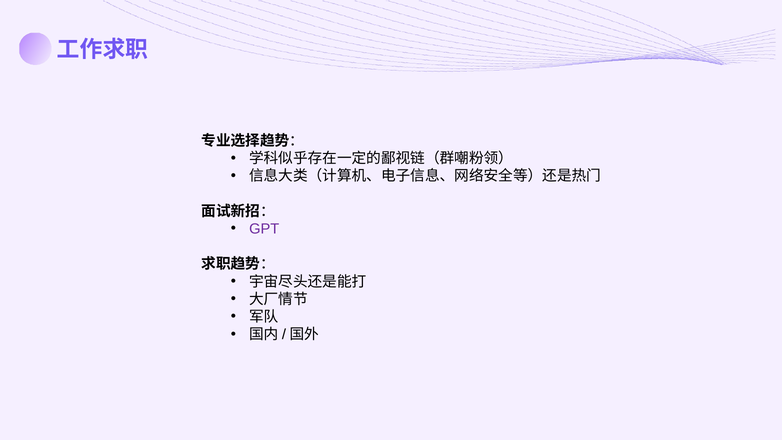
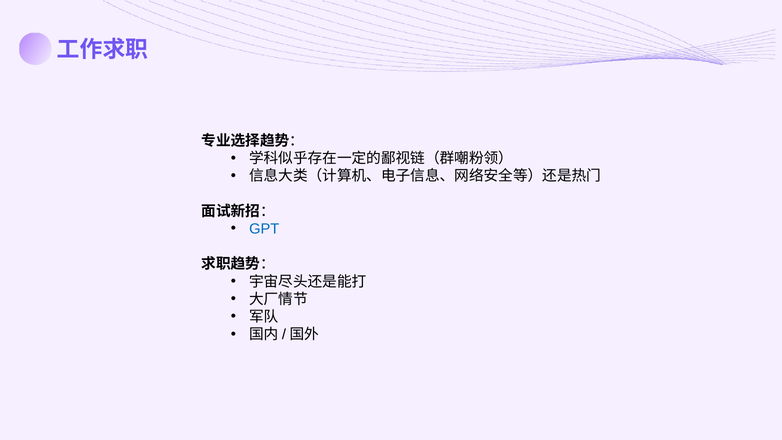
GPT colour: purple -> blue
